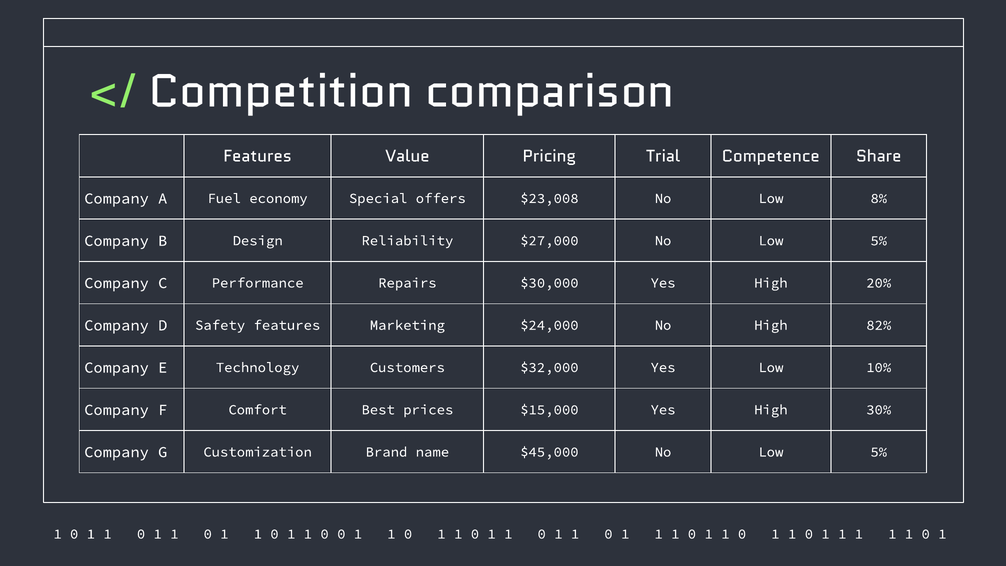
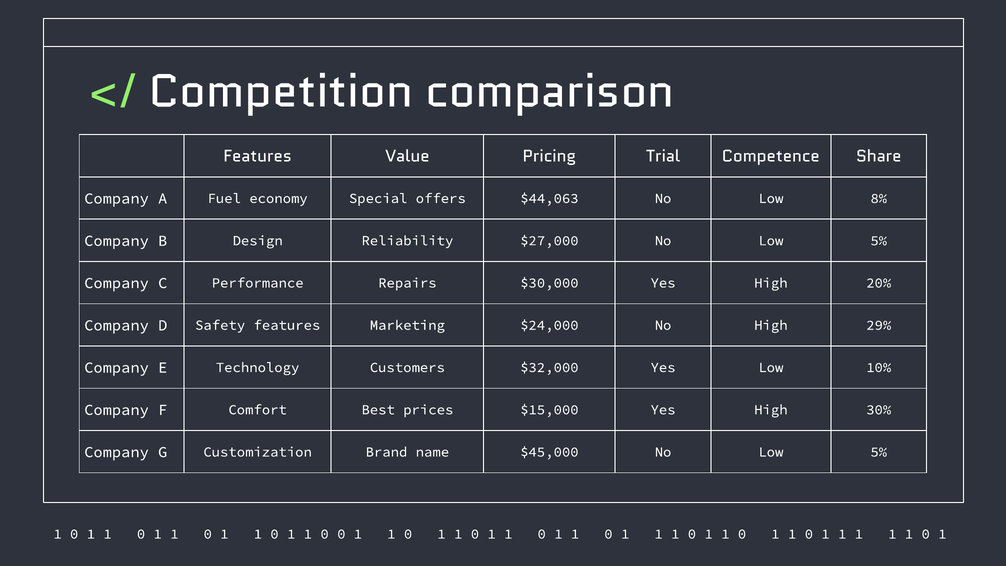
$23,008: $23,008 -> $44,063
82%: 82% -> 29%
